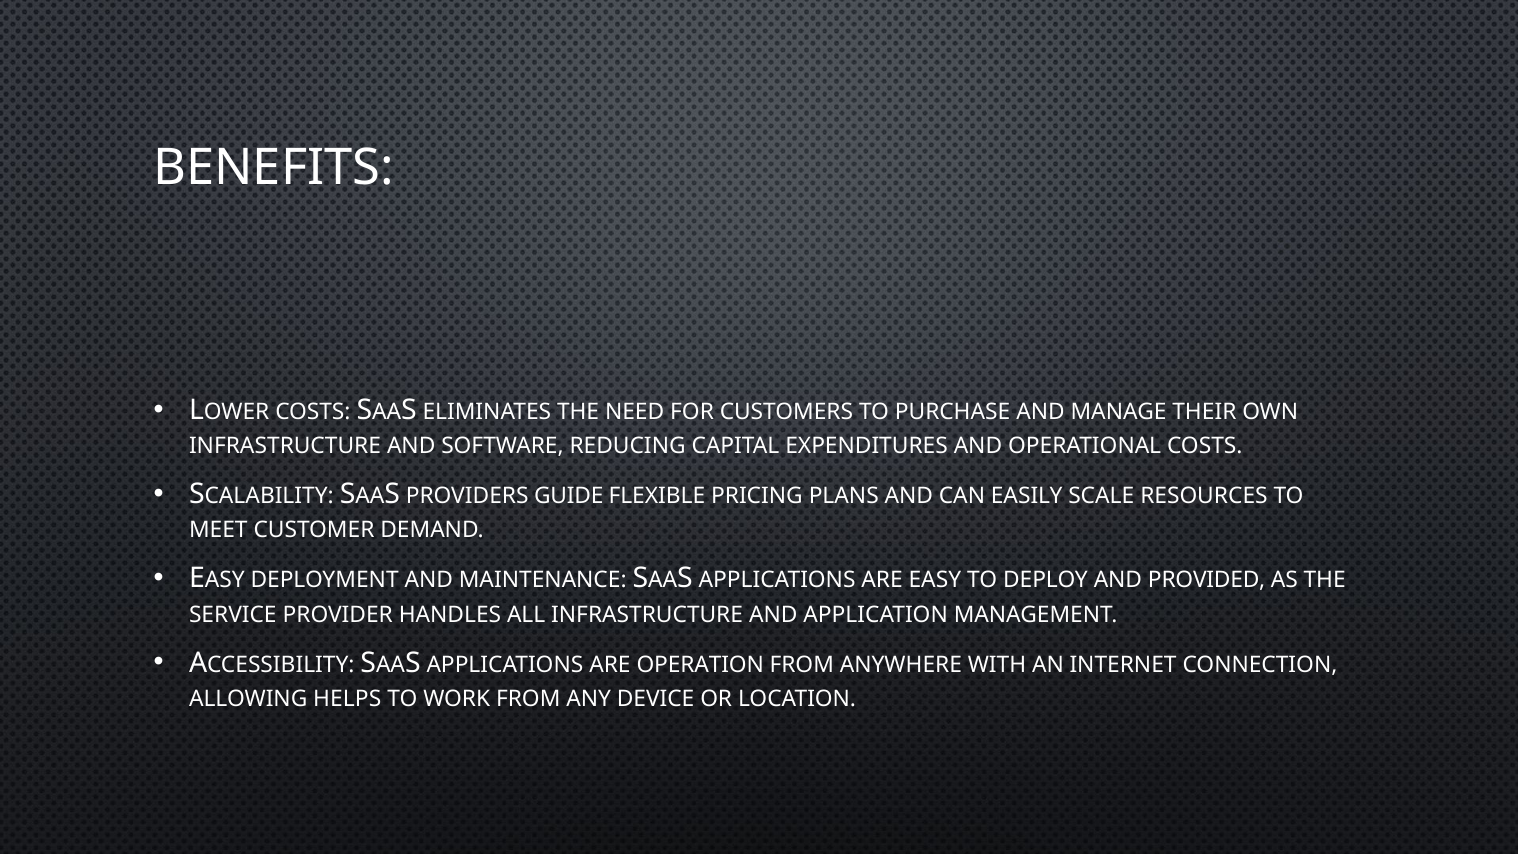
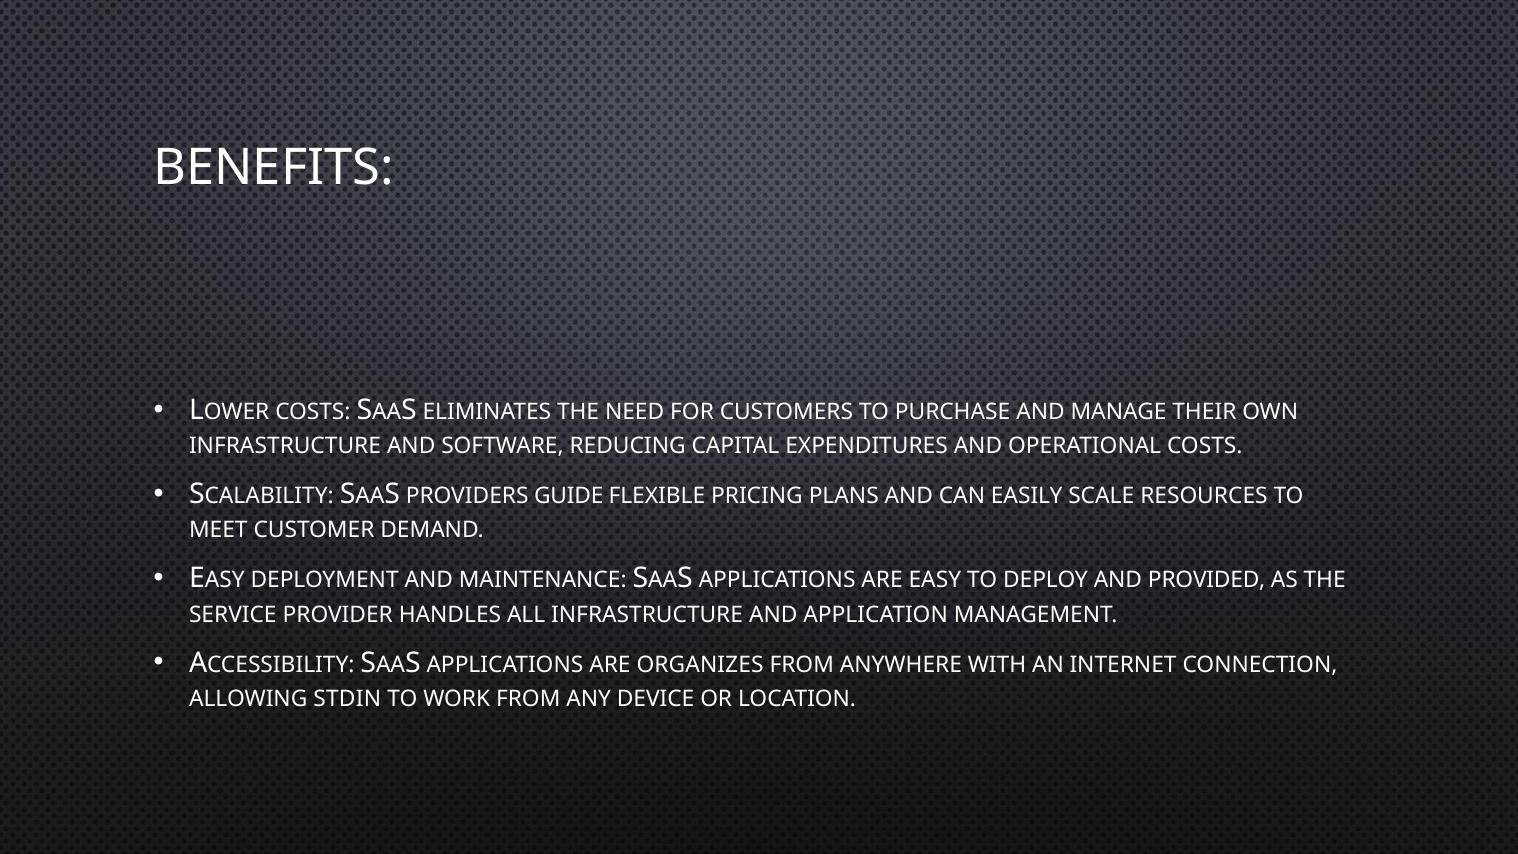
OPERATION: OPERATION -> ORGANIZES
HELPS: HELPS -> STDIN
